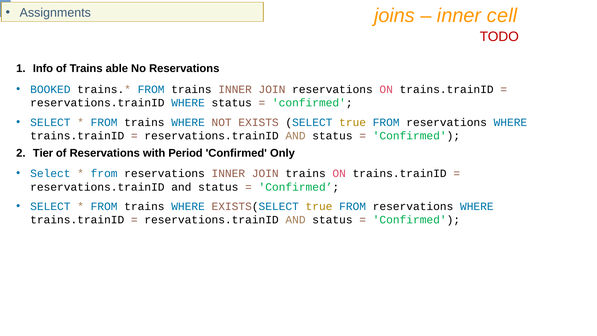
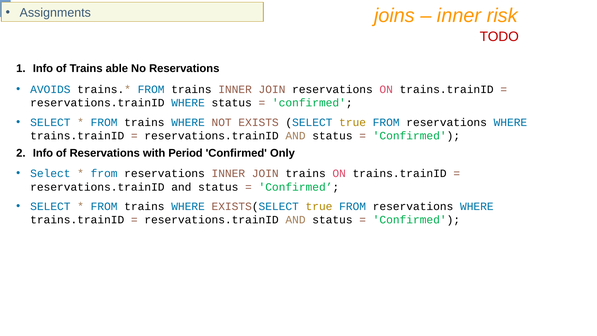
cell: cell -> risk
BOOKED: BOOKED -> AVOIDS
Tier at (43, 153): Tier -> Info
